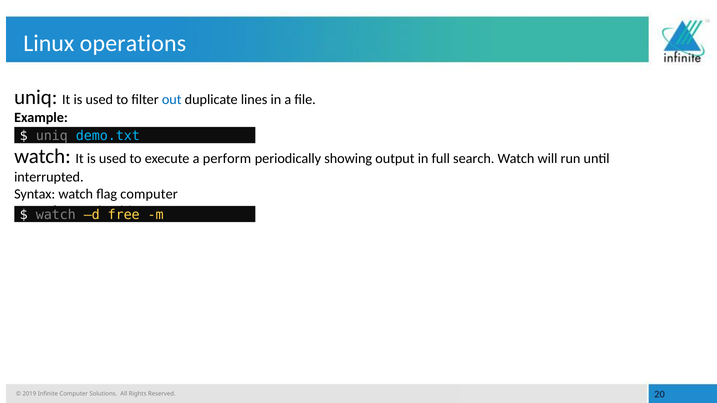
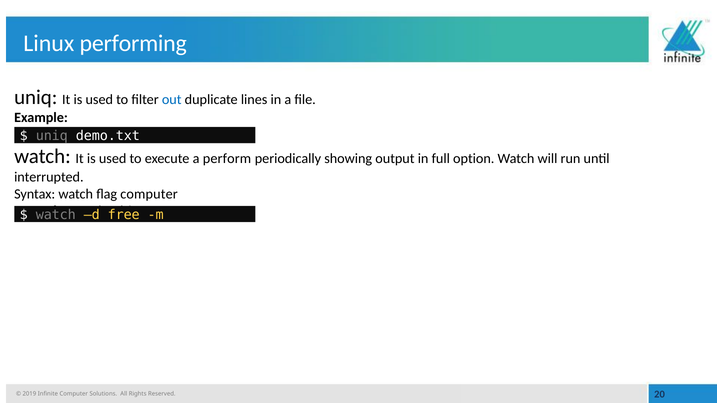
operations: operations -> performing
demo.txt colour: light blue -> white
search: search -> option
